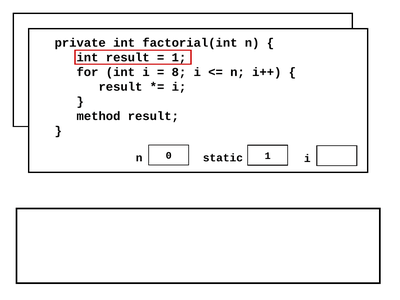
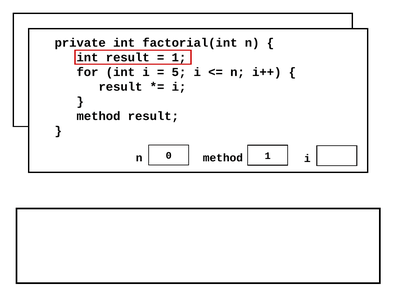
8: 8 -> 5
static at (223, 158): static -> method
